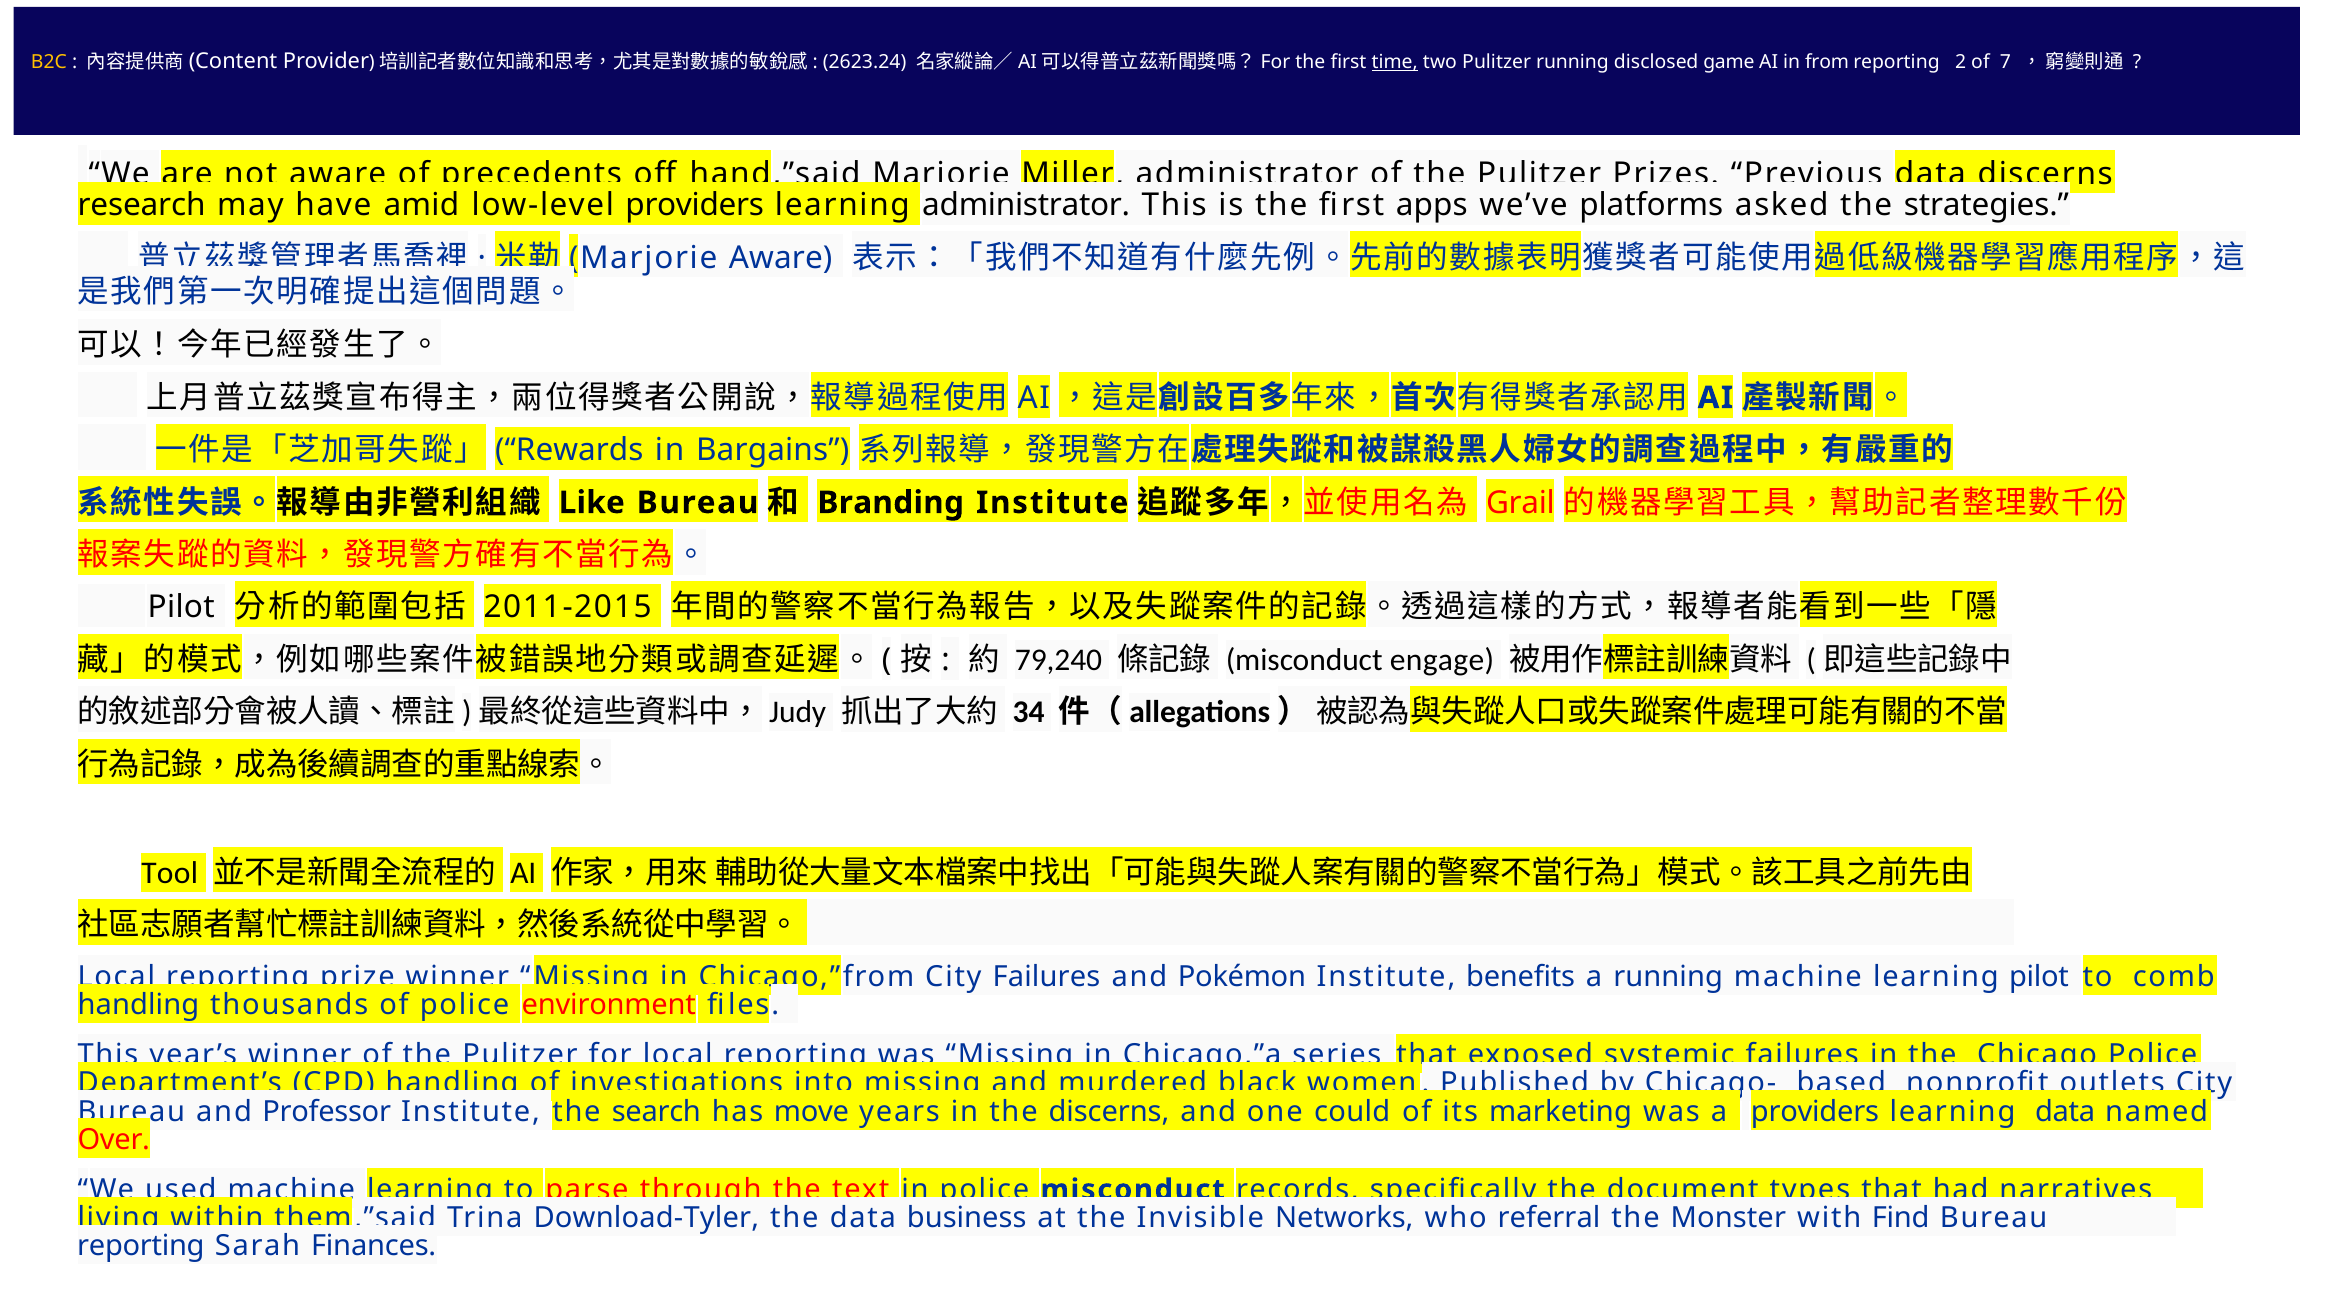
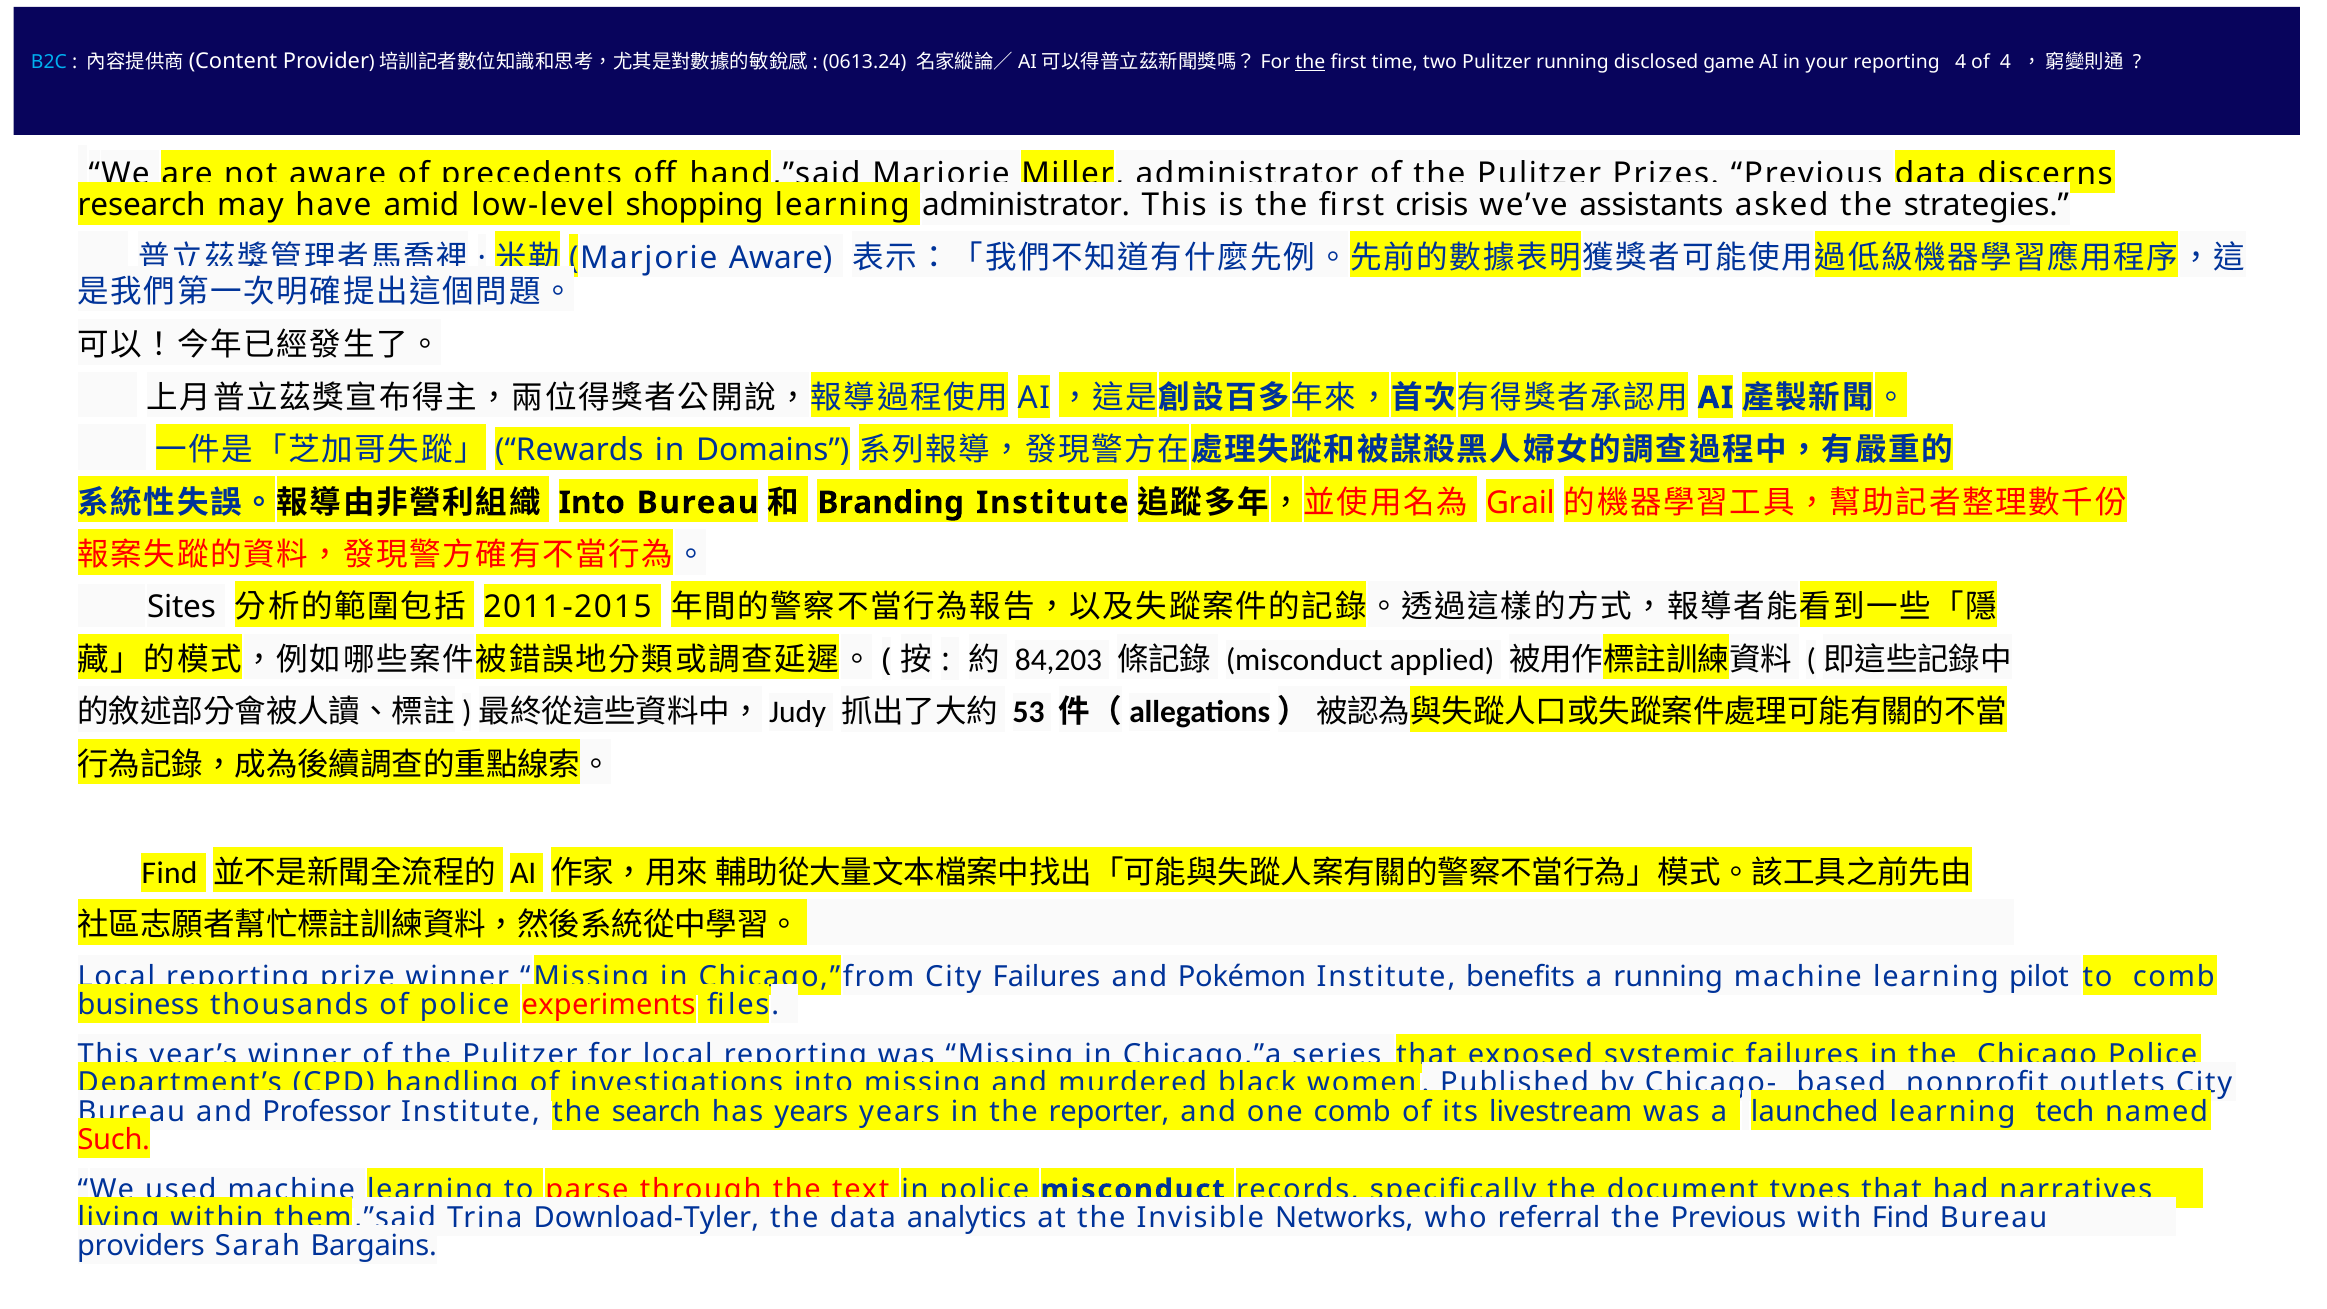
B2C colour: yellow -> light blue
2623.24: 2623.24 -> 0613.24
the at (1310, 62) underline: none -> present
time underline: present -> none
from: from -> your
reporting 2: 2 -> 4
of 7: 7 -> 4
low-level providers: providers -> shopping
apps: apps -> crisis
platforms: platforms -> assistants
Bargains: Bargains -> Domains
Like at (592, 503): Like -> Into
Pilot at (181, 608): Pilot -> Sites
79,240: 79,240 -> 84,203
engage: engage -> applied
34: 34 -> 53
Tool at (170, 873): Tool -> Find
handling at (138, 1005): handling -> business
environment: environment -> experiments
has move: move -> years
the discerns: discerns -> reporter
one could: could -> comb
marketing: marketing -> livestream
a providers: providers -> launched
learning data: data -> tech
Over: Over -> Such
business: business -> analytics
the Monster: Monster -> Previous
reporting at (141, 1246): reporting -> providers
Finances: Finances -> Bargains
